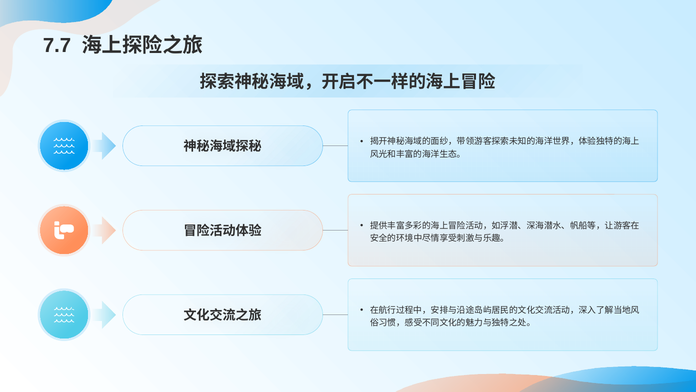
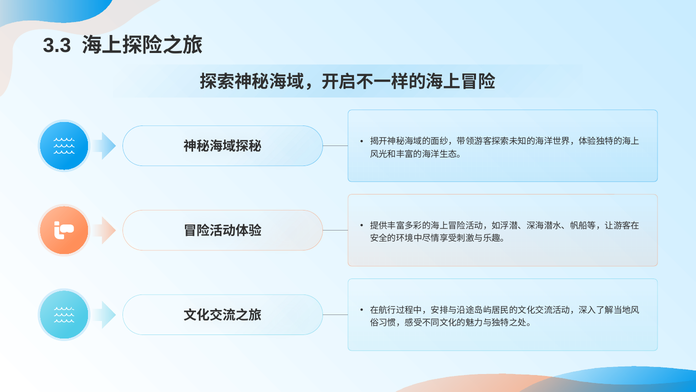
7.7: 7.7 -> 3.3
